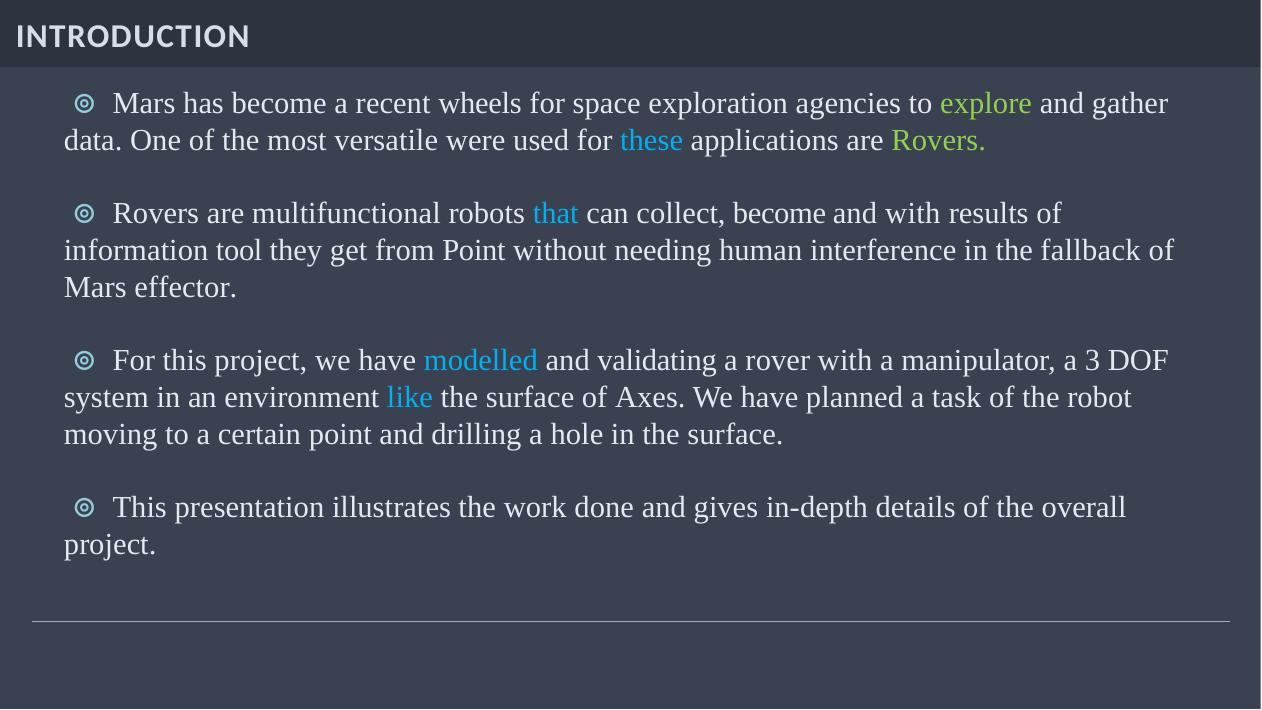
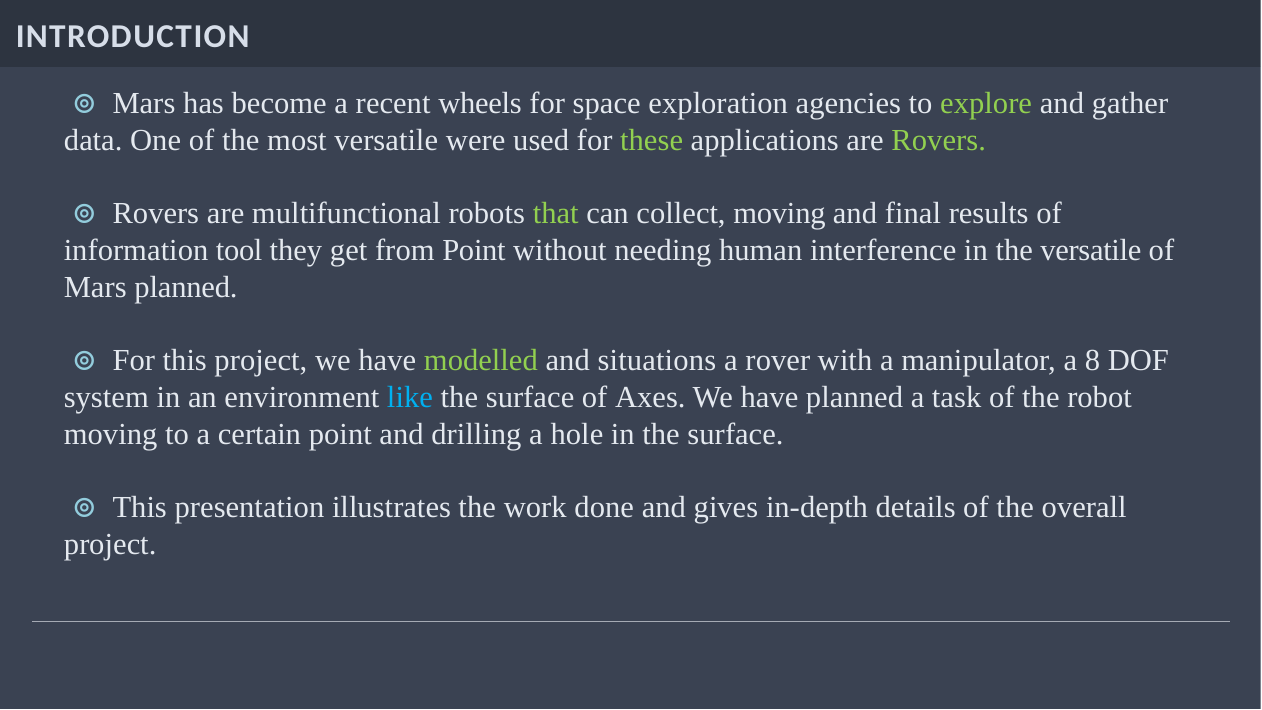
these colour: light blue -> light green
that colour: light blue -> light green
collect become: become -> moving
and with: with -> final
the fallback: fallback -> versatile
Mars effector: effector -> planned
modelled colour: light blue -> light green
validating: validating -> situations
3: 3 -> 8
